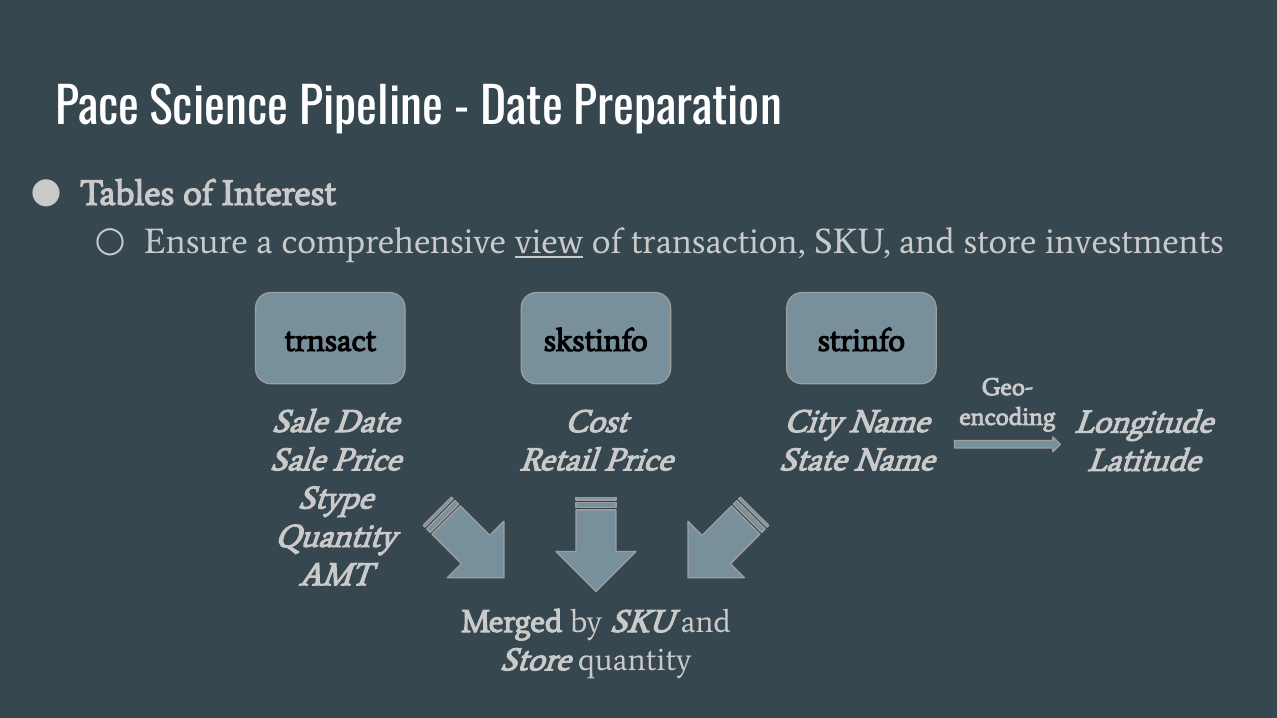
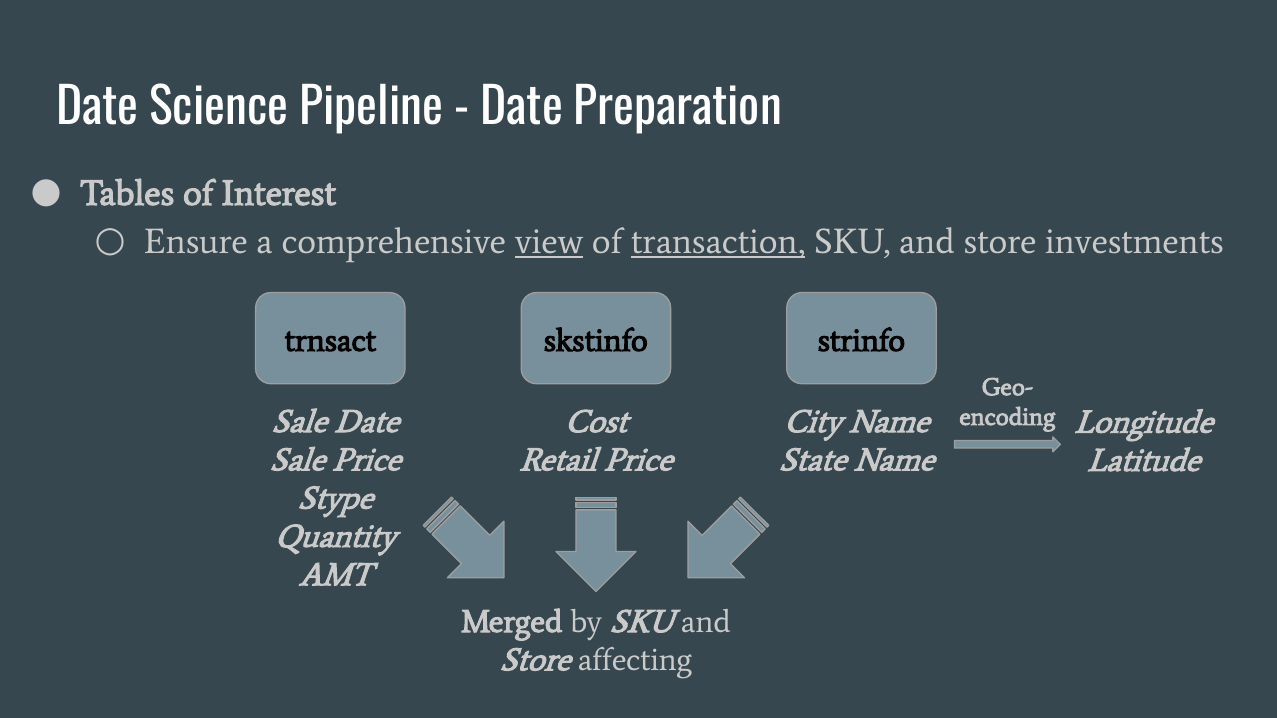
Pace at (97, 108): Pace -> Date
transaction underline: none -> present
Store quantity: quantity -> affecting
